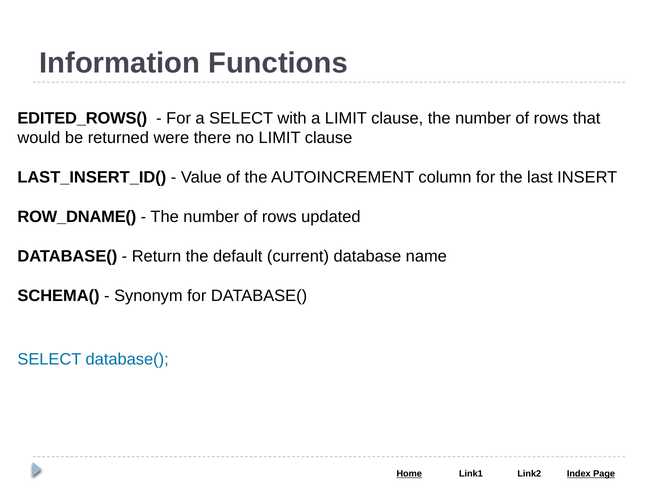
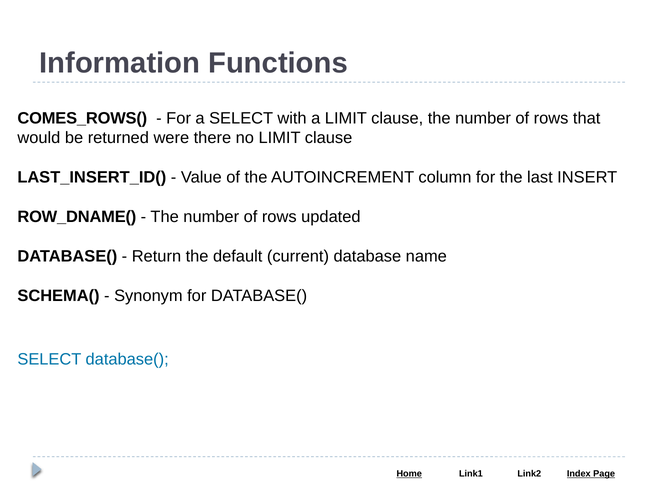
EDITED_ROWS(: EDITED_ROWS( -> COMES_ROWS(
